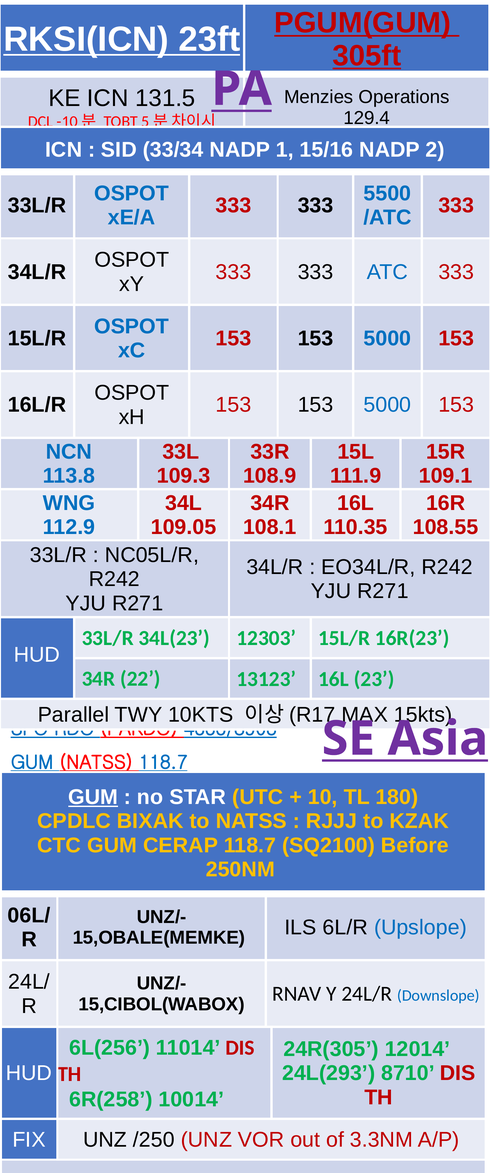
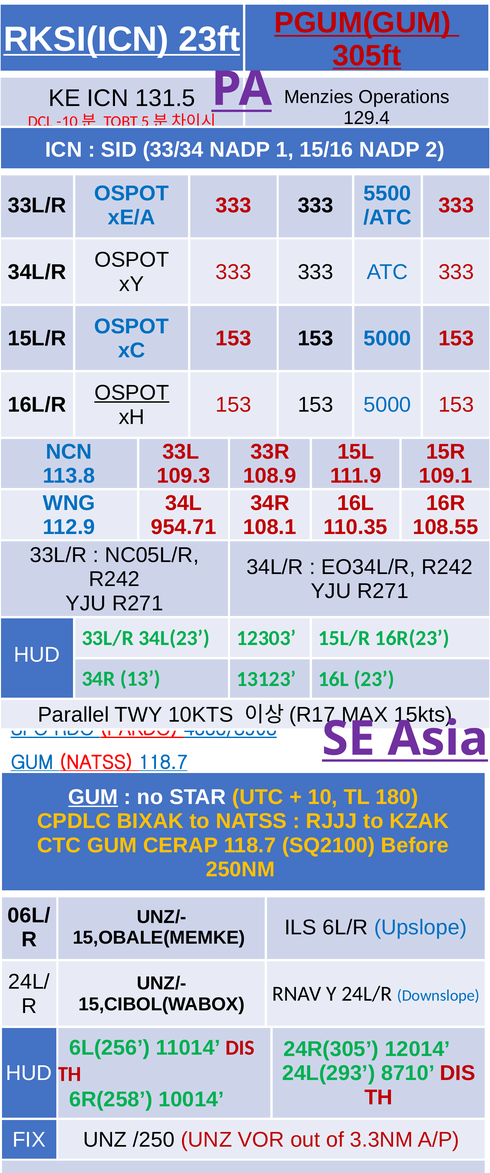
OSPOT at (132, 393) underline: none -> present
109.05: 109.05 -> 954.71
22: 22 -> 13
